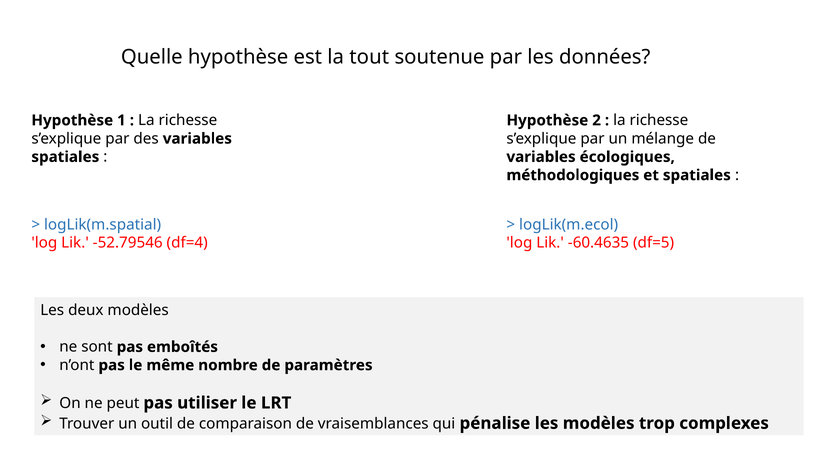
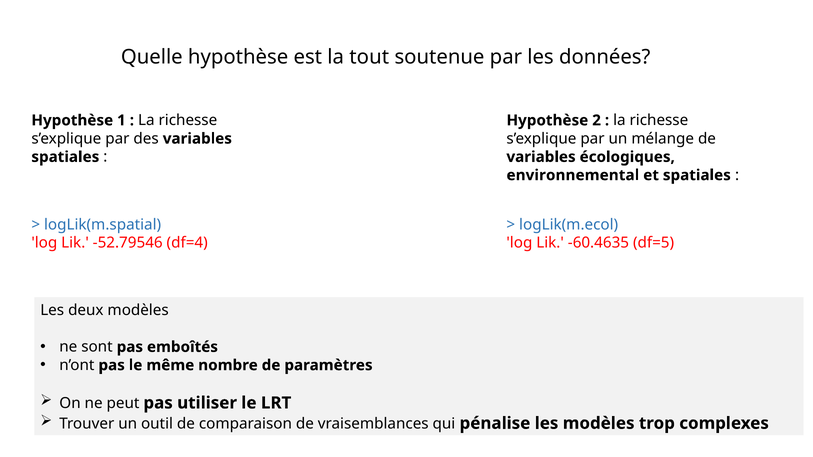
méthodologiques: méthodologiques -> environnemental
